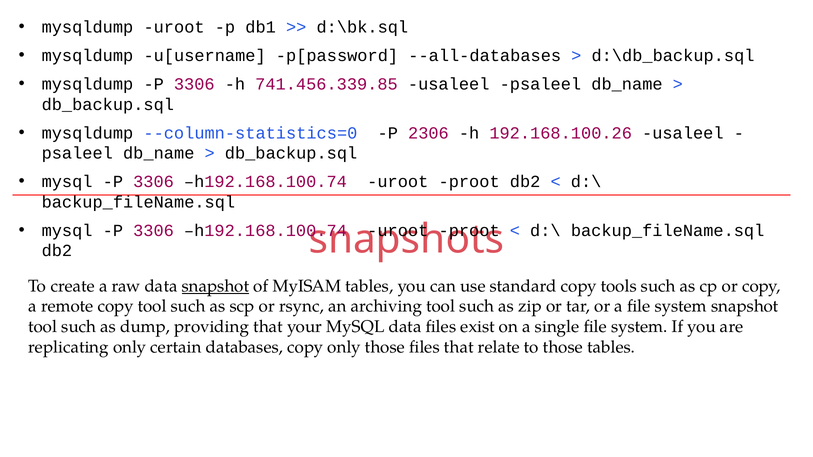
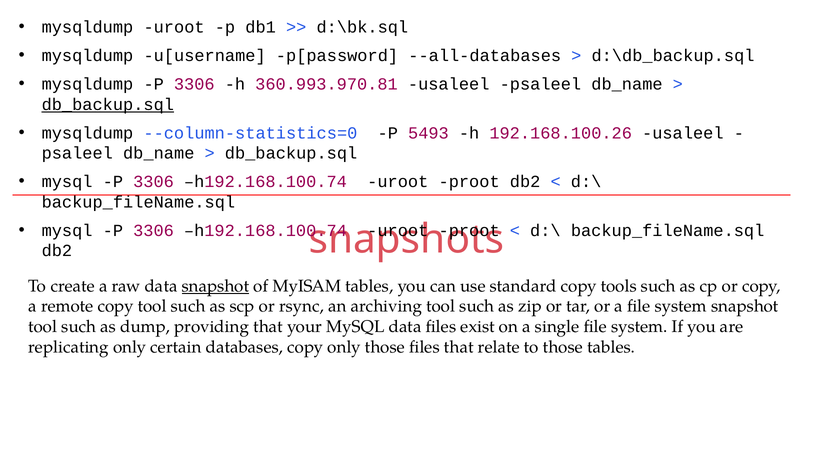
741.456.339.85: 741.456.339.85 -> 360.993.970.81
db_backup.sql at (108, 105) underline: none -> present
2306: 2306 -> 5493
